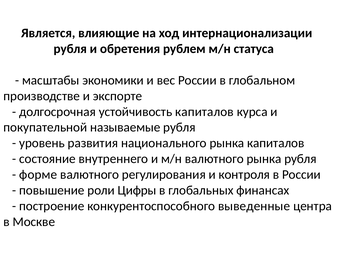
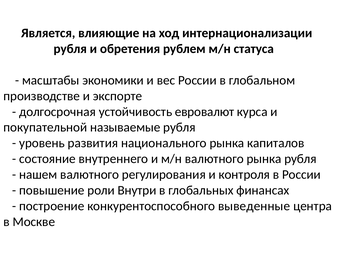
устойчивость капиталов: капиталов -> евровалют
форме: форме -> нашем
Цифры: Цифры -> Внутри
